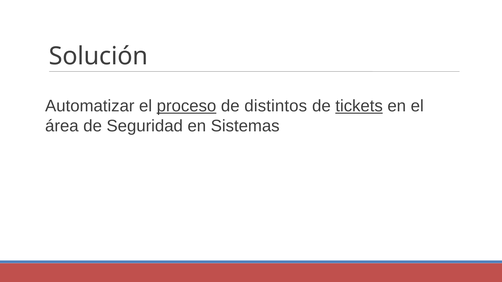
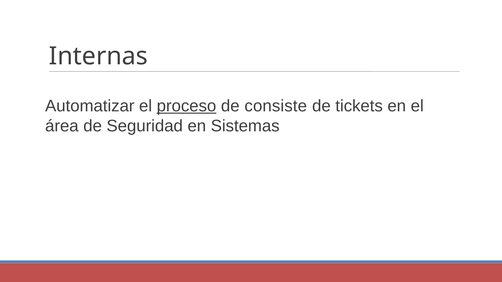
Solución: Solución -> Internas
distintos: distintos -> consiste
tickets underline: present -> none
